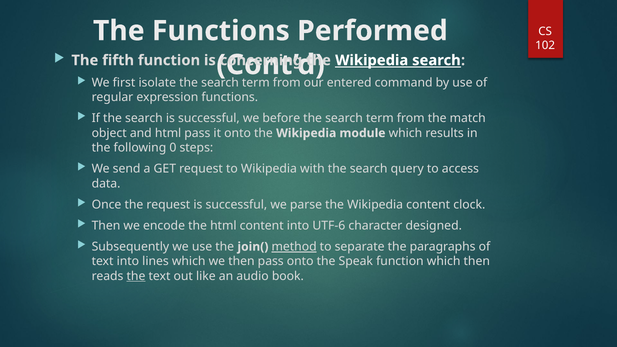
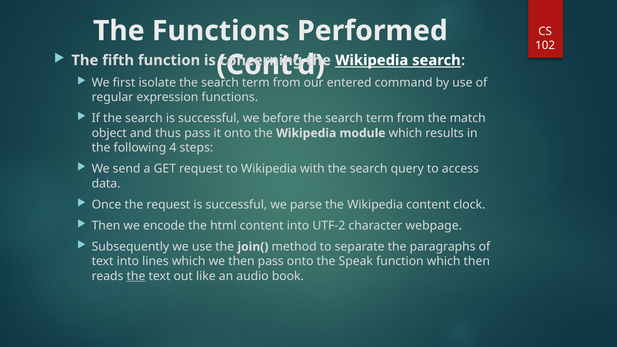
and html: html -> thus
0: 0 -> 4
UTF-6: UTF-6 -> UTF-2
designed: designed -> webpage
method underline: present -> none
